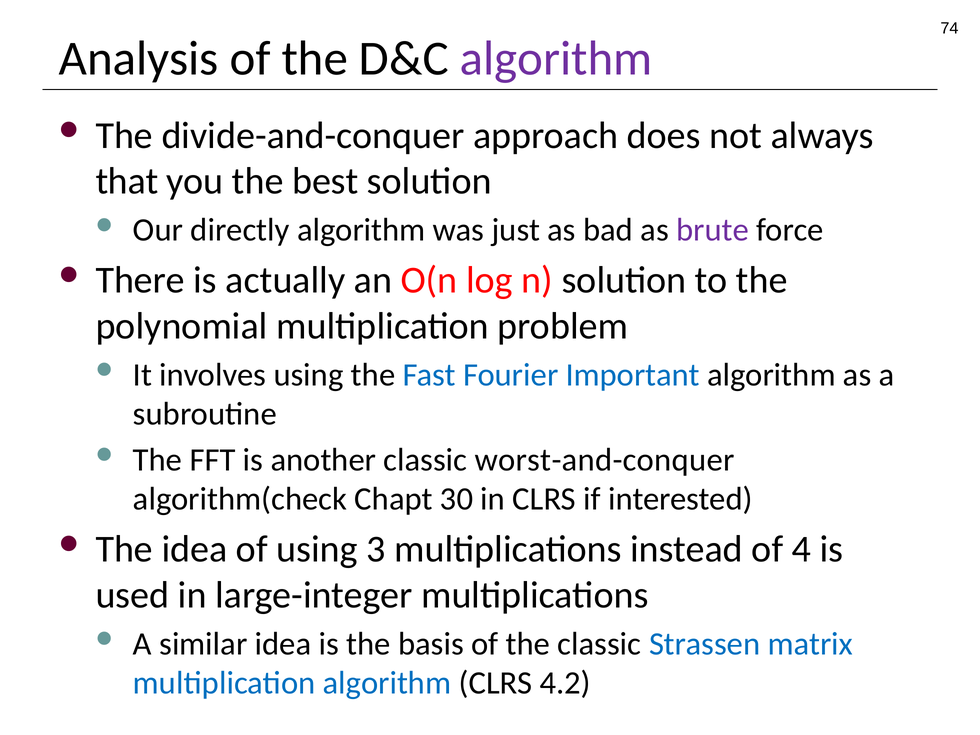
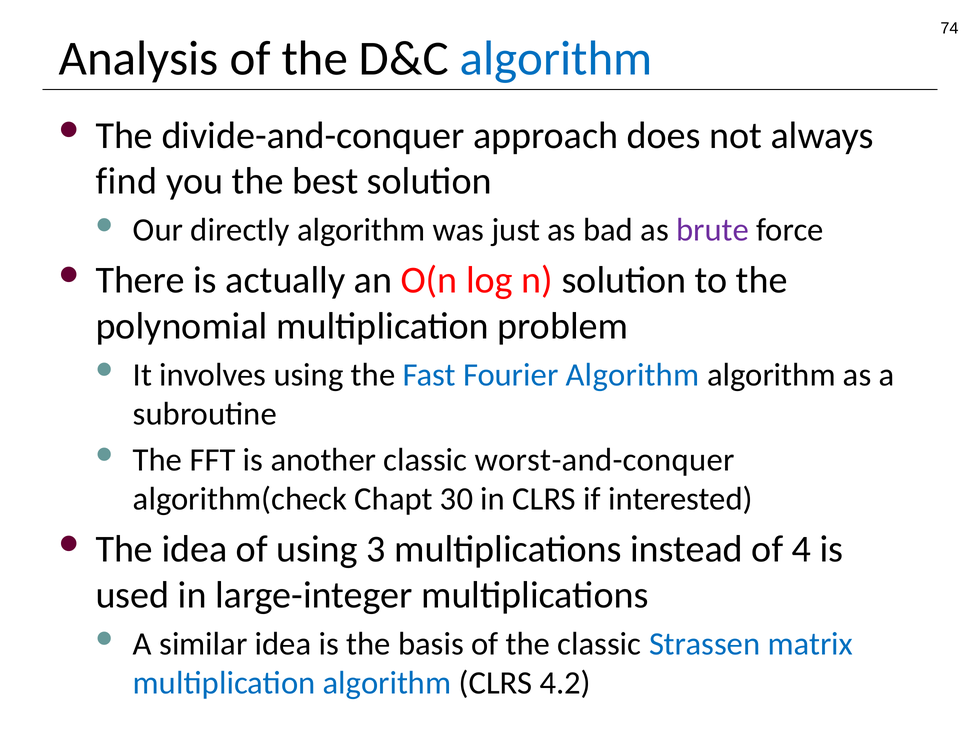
algorithm at (556, 59) colour: purple -> blue
that: that -> find
Fourier Important: Important -> Algorithm
